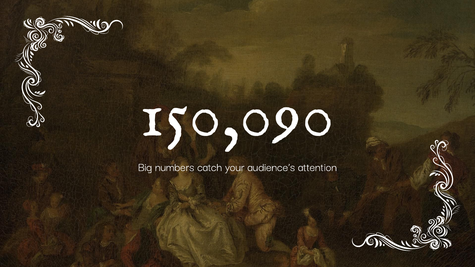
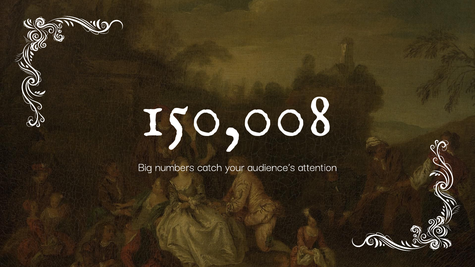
150,090: 150,090 -> 150,008
